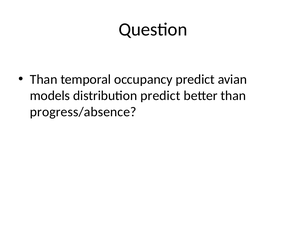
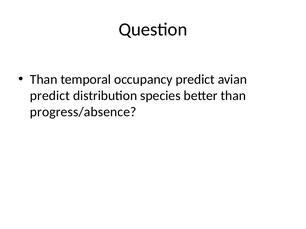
models at (50, 96): models -> predict
distribution predict: predict -> species
